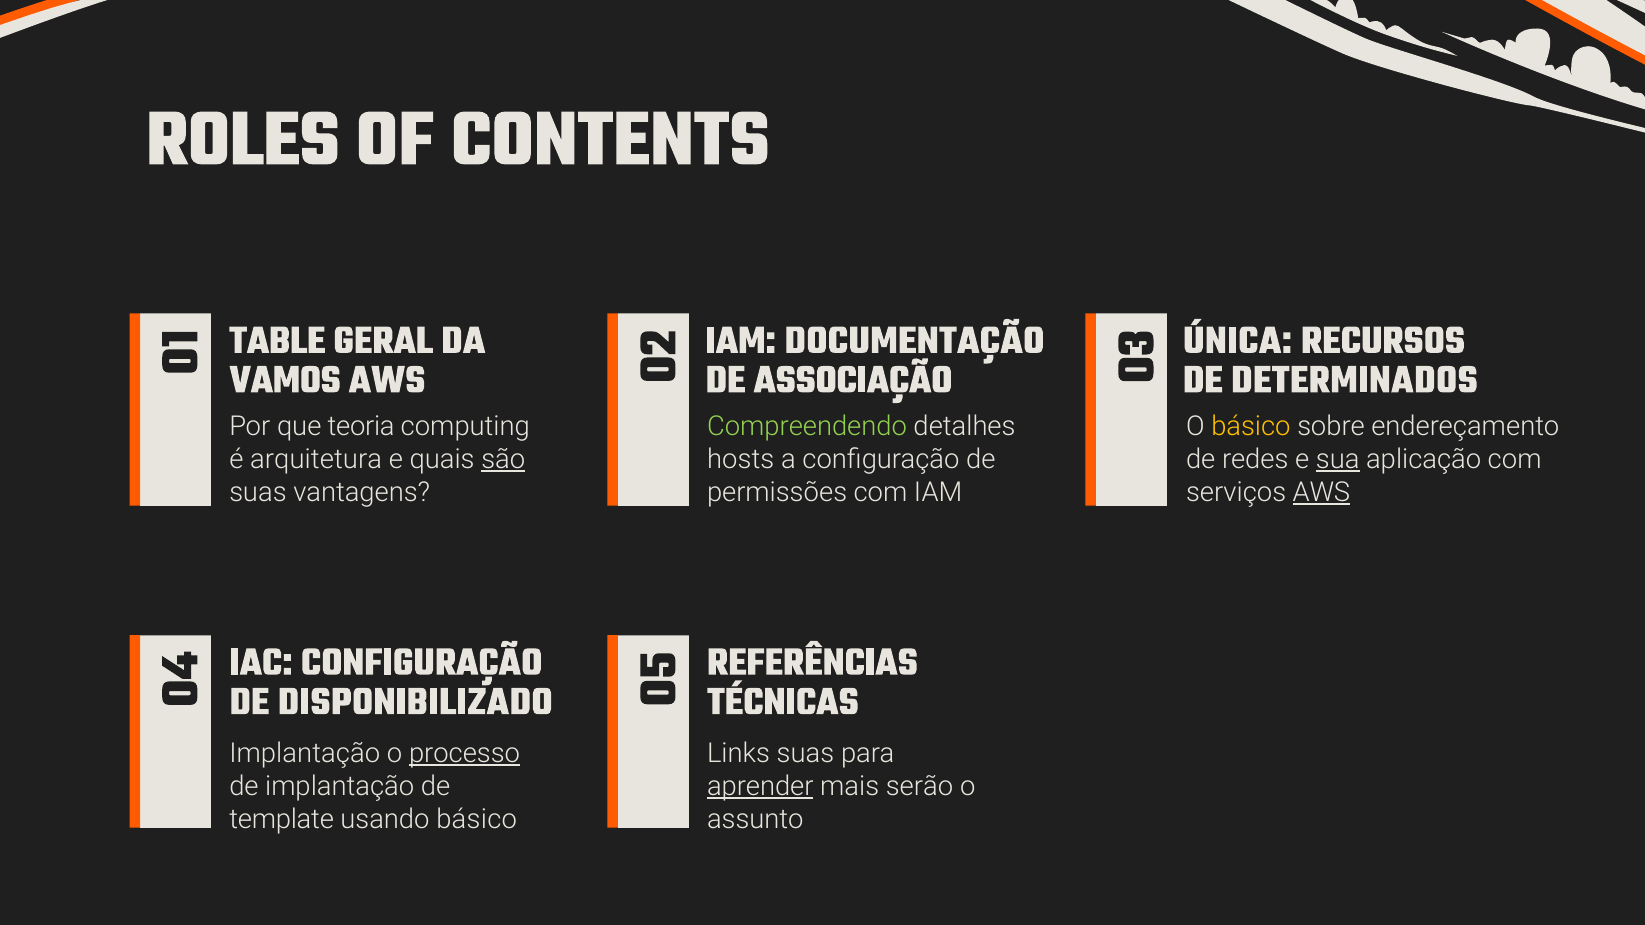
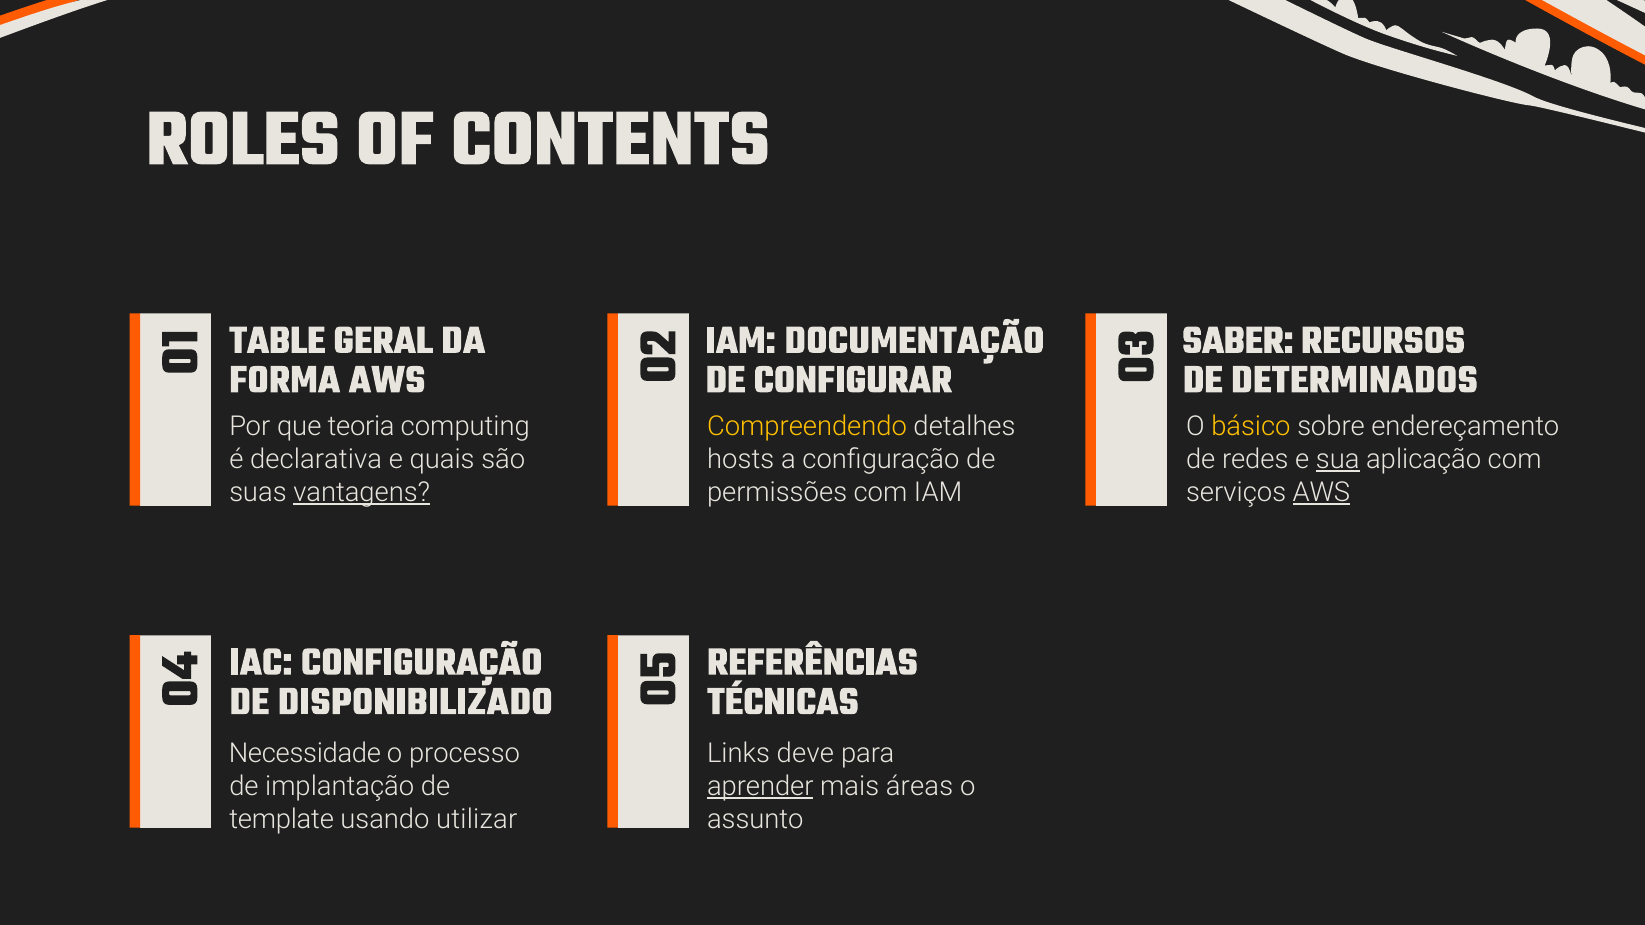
ÚNICA: ÚNICA -> SABER
VAMOS: VAMOS -> FORMA
ASSOCIAÇÃO: ASSOCIAÇÃO -> CONFIGURAR
Compreendendo colour: light green -> yellow
arquitetura: arquitetura -> declarativa
são underline: present -> none
vantagens underline: none -> present
Implantação at (305, 754): Implantação -> Necessidade
processo underline: present -> none
Links suas: suas -> deve
serão: serão -> áreas
usando básico: básico -> utilizar
